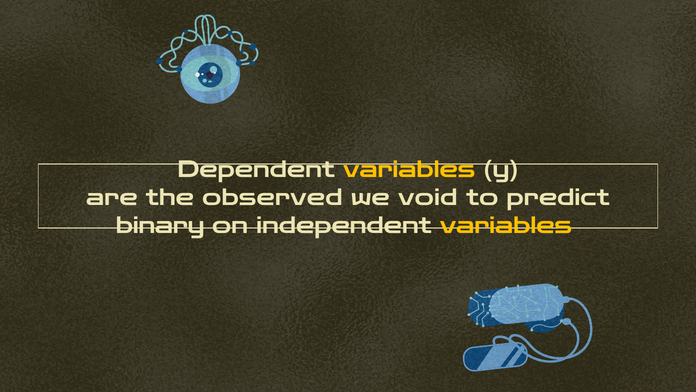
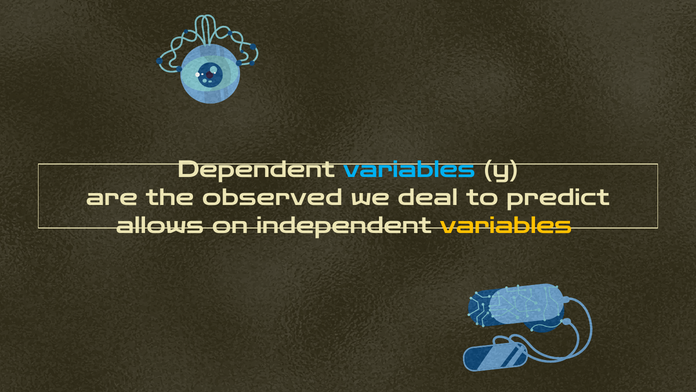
variables at (409, 170) colour: yellow -> light blue
void: void -> deal
binary: binary -> allows
